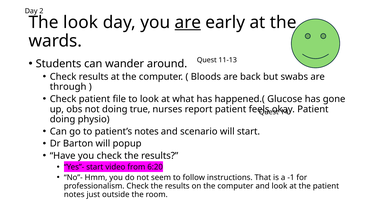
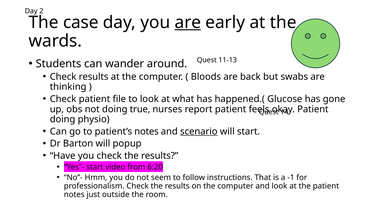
The look: look -> case
through: through -> thinking
scenario underline: none -> present
